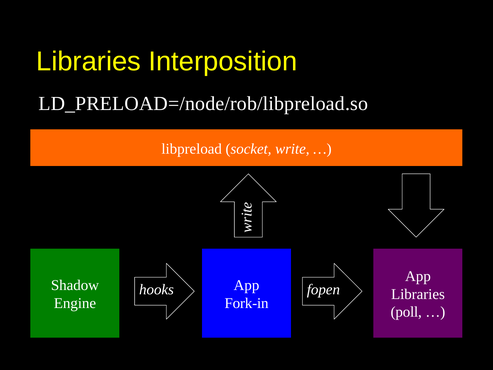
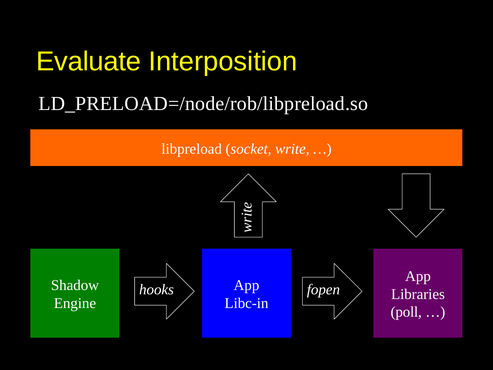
Libraries at (89, 62): Libraries -> Evaluate
Fork-in: Fork-in -> Libc-in
